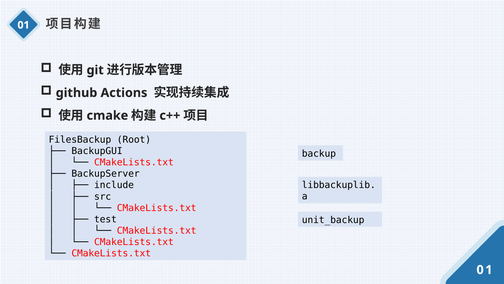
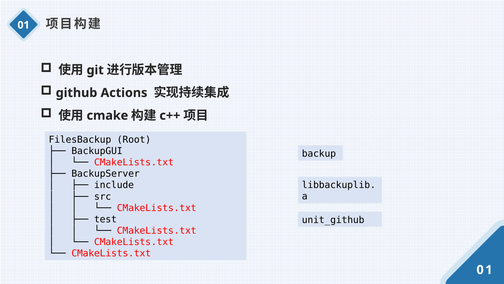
unit_backup: unit_backup -> unit_github
